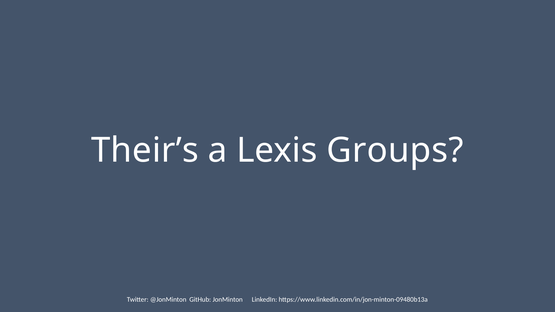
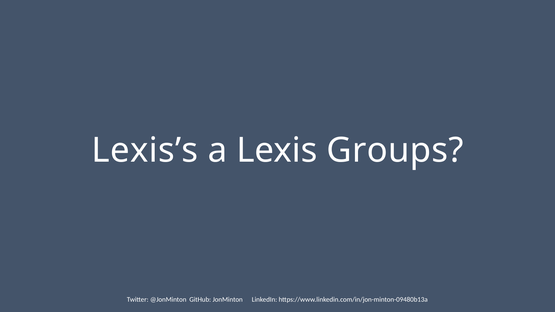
Their’s: Their’s -> Lexis’s
